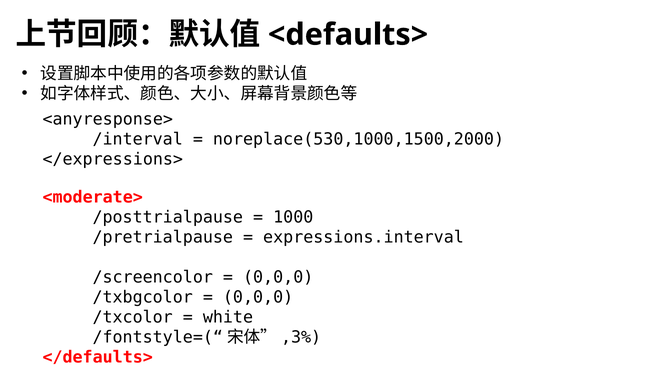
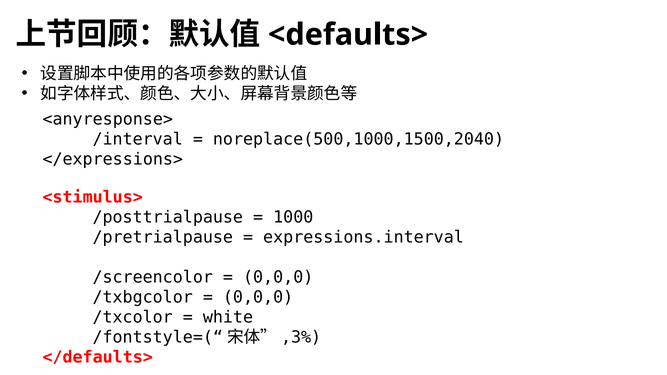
noreplace(530,1000,1500,2000: noreplace(530,1000,1500,2000 -> noreplace(500,1000,1500,2040
<moderate>: <moderate> -> <stimulus>
